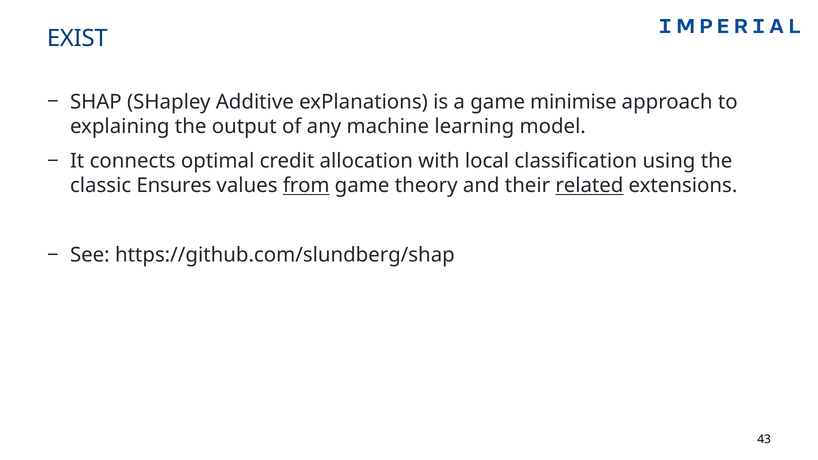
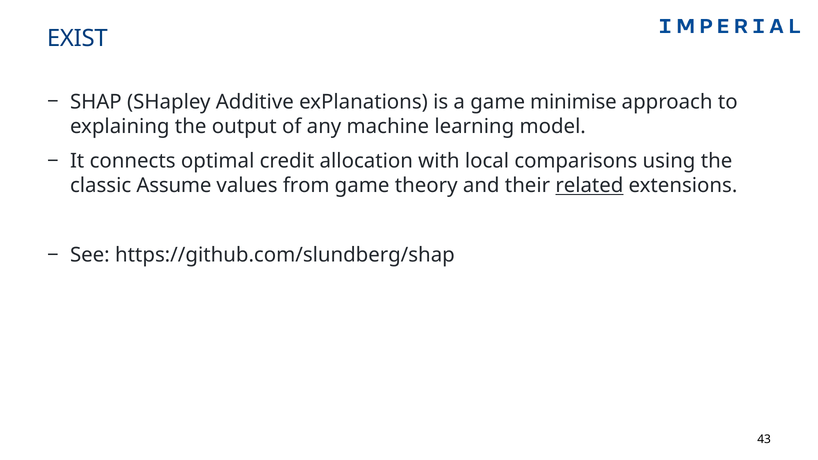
classification: classification -> comparisons
Ensures: Ensures -> Assume
from underline: present -> none
